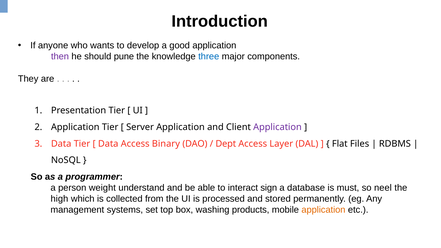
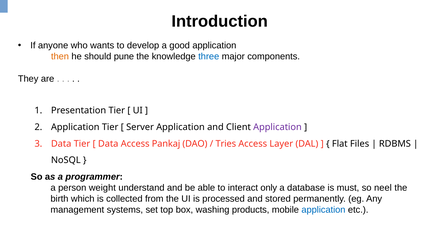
then colour: purple -> orange
Binary: Binary -> Pankaj
Dept: Dept -> Tries
sign: sign -> only
high: high -> birth
application at (323, 210) colour: orange -> blue
